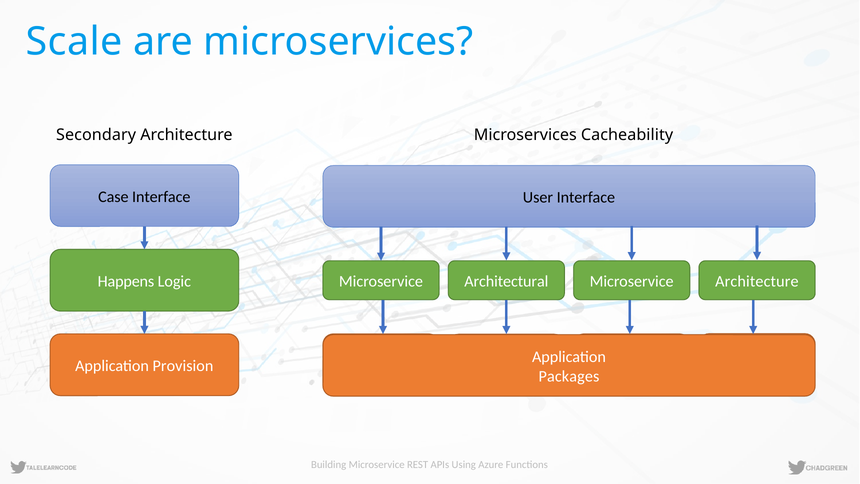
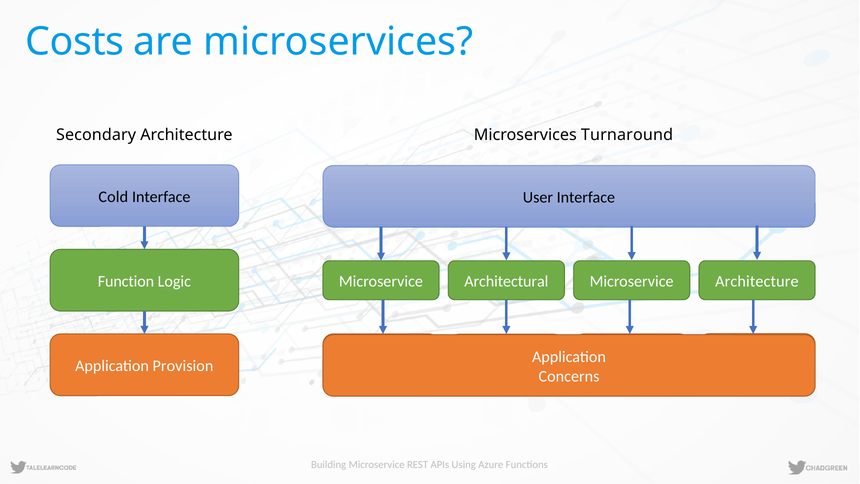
Scale: Scale -> Costs
Cacheability: Cacheability -> Turnaround
Case: Case -> Cold
Happens: Happens -> Function
Packages: Packages -> Concerns
